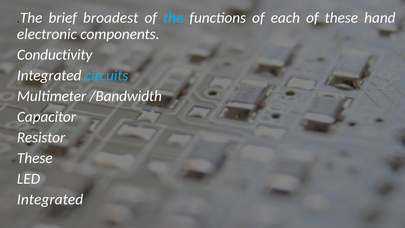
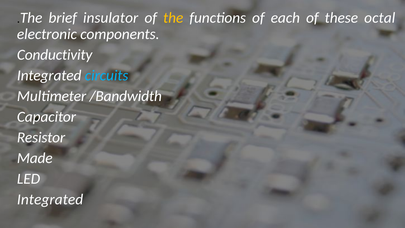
broadest: broadest -> insulator
the at (173, 18) colour: light blue -> yellow
hand: hand -> octal
These at (35, 158): These -> Made
